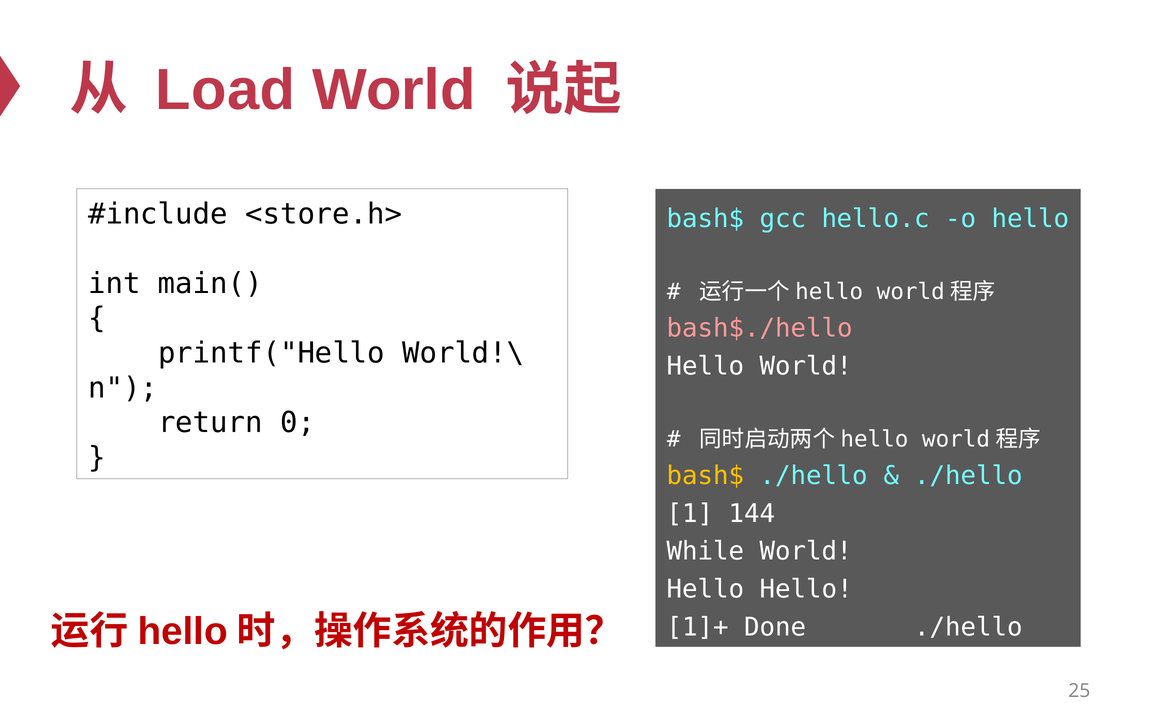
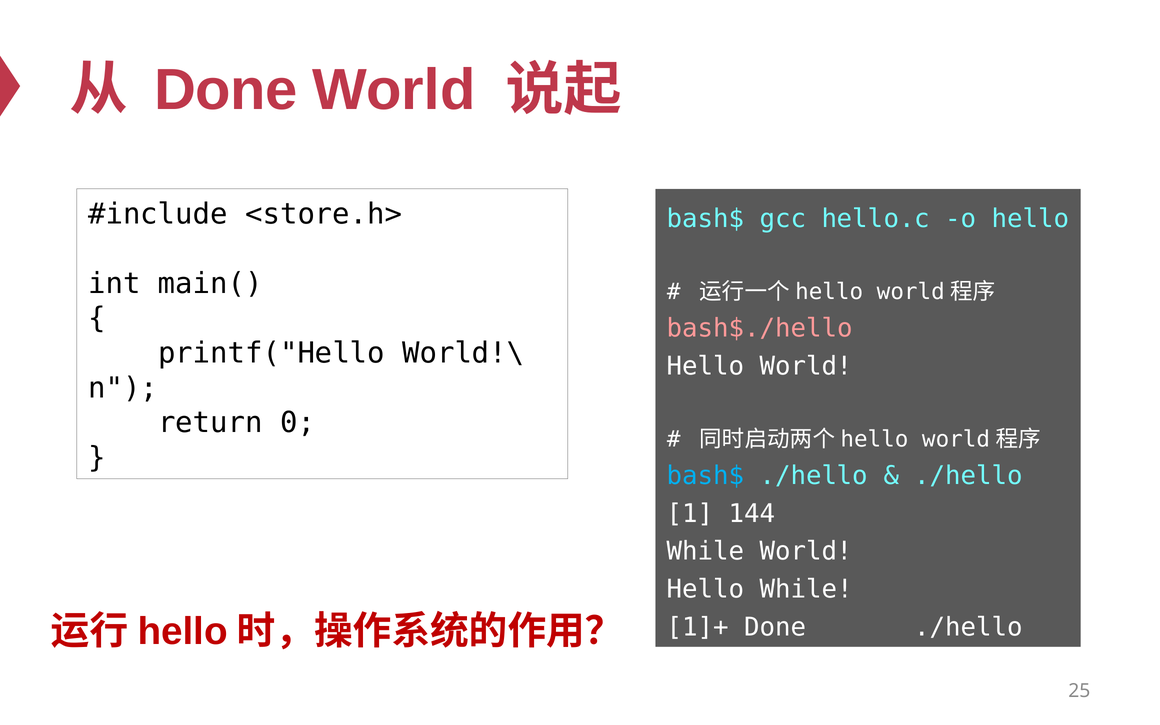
Load at (225, 90): Load -> Done
bash$ at (706, 476) colour: yellow -> light blue
Hello Hello: Hello -> While
